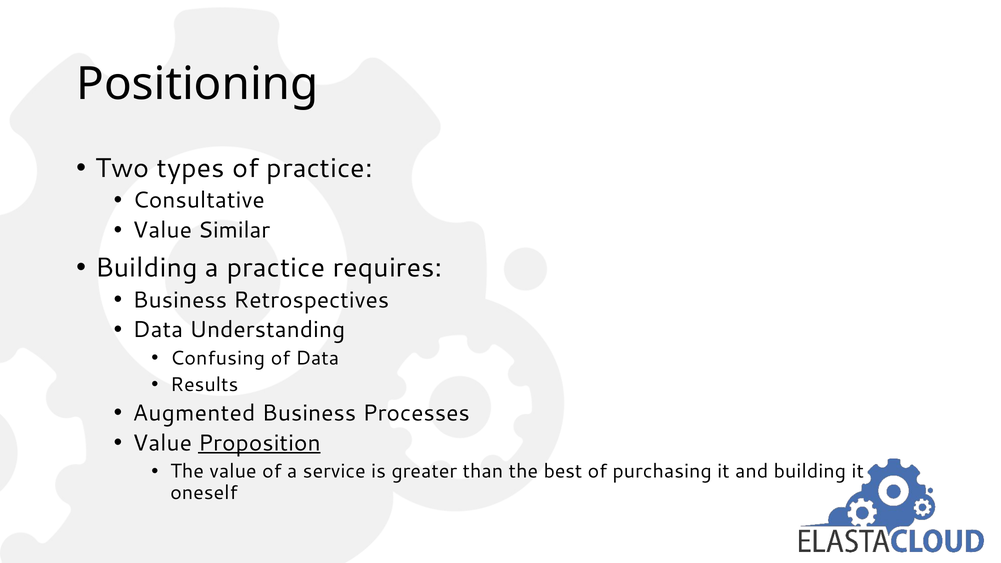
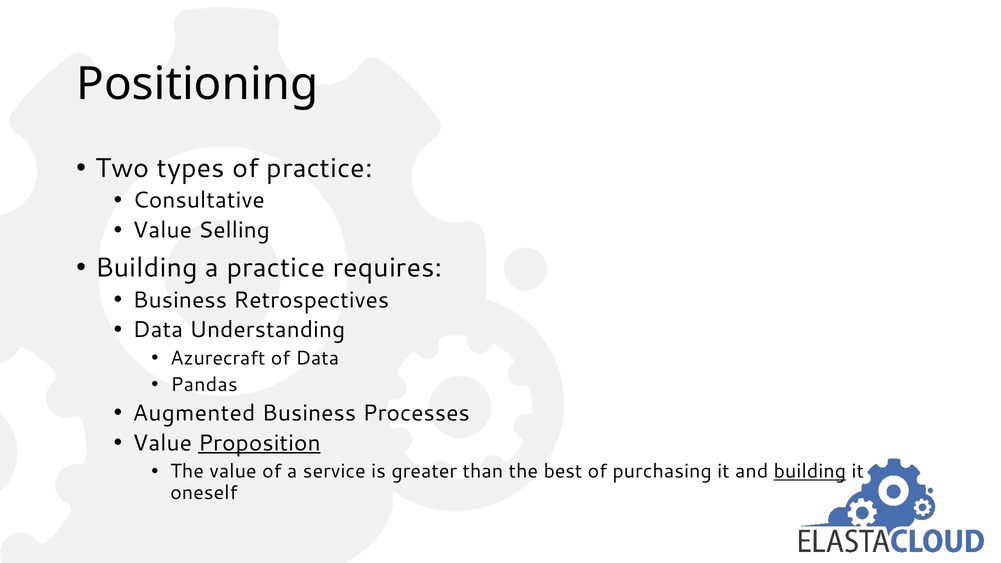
Similar: Similar -> Selling
Confusing: Confusing -> Azurecraft
Results: Results -> Pandas
building at (810, 471) underline: none -> present
